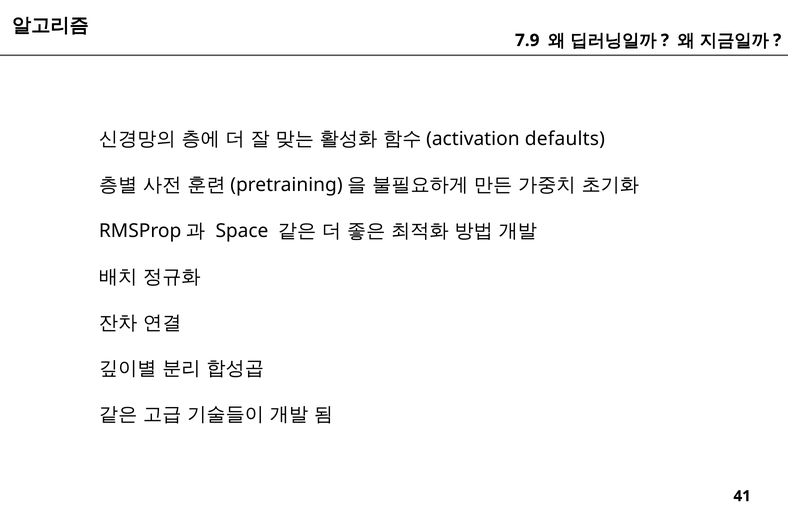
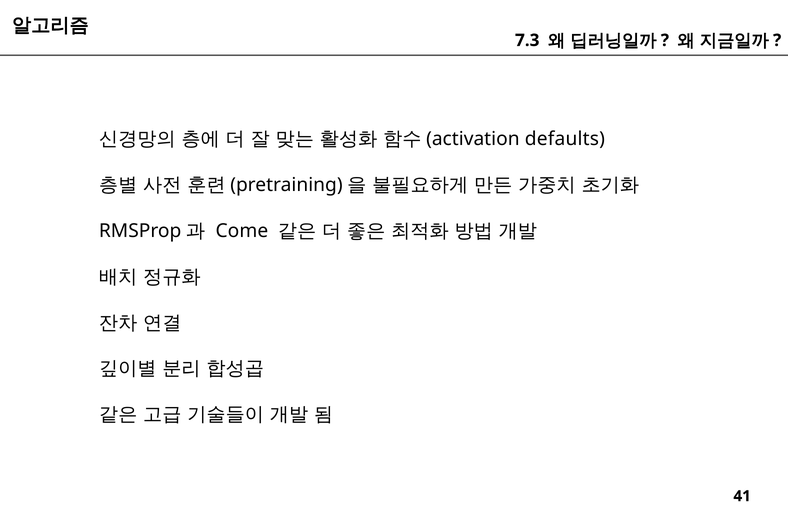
7.9: 7.9 -> 7.3
Space: Space -> Come
